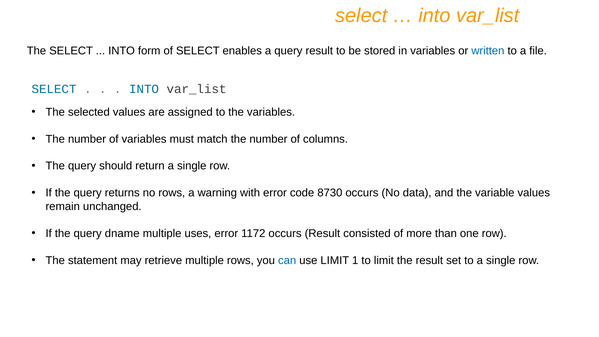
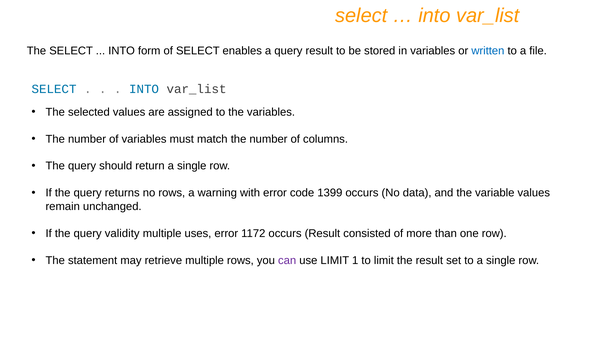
8730: 8730 -> 1399
dname: dname -> validity
can colour: blue -> purple
